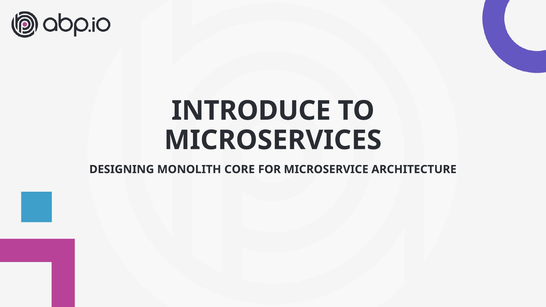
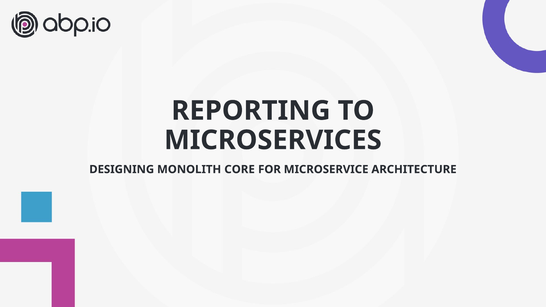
INTRODUCE: INTRODUCE -> REPORTING
